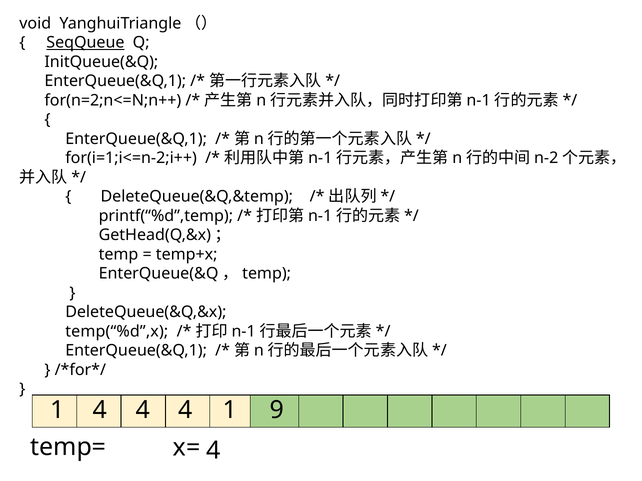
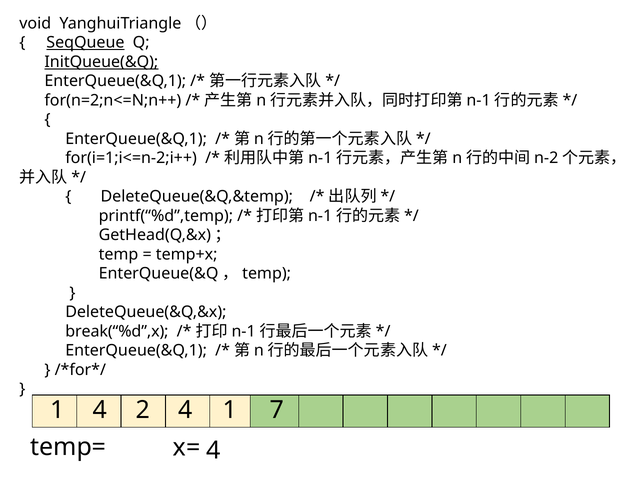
InitQueue(&Q underline: none -> present
temp(“%d”,x: temp(“%d”,x -> break(“%d”,x
1 4 4: 4 -> 2
9: 9 -> 7
